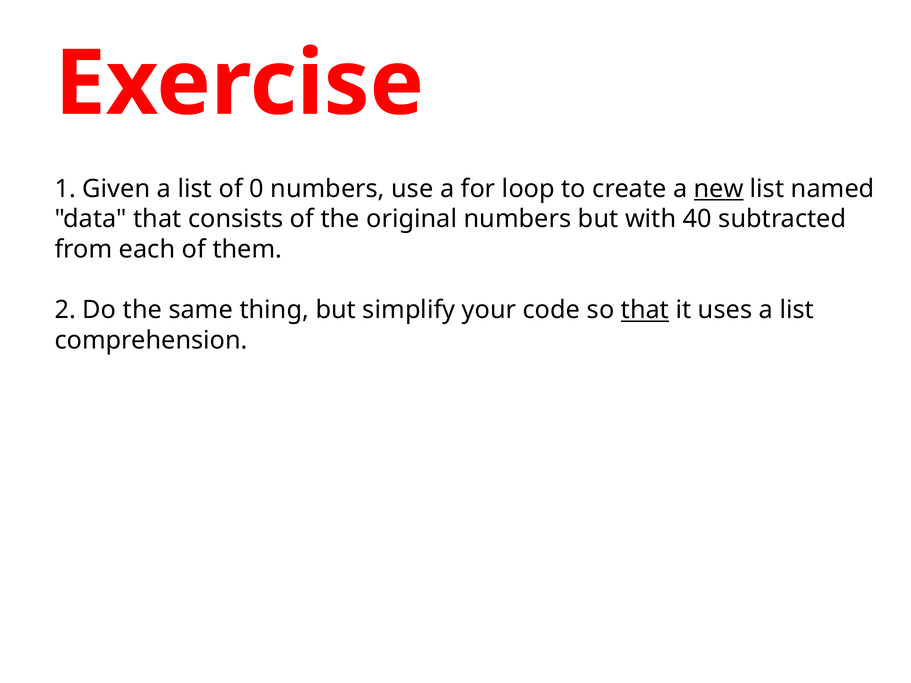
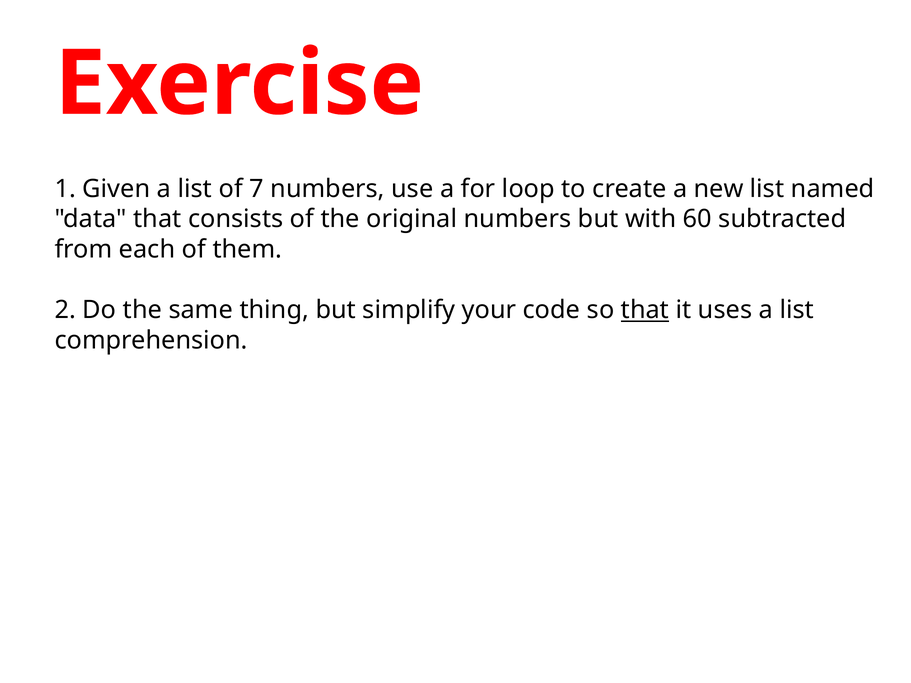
0: 0 -> 7
new underline: present -> none
40: 40 -> 60
